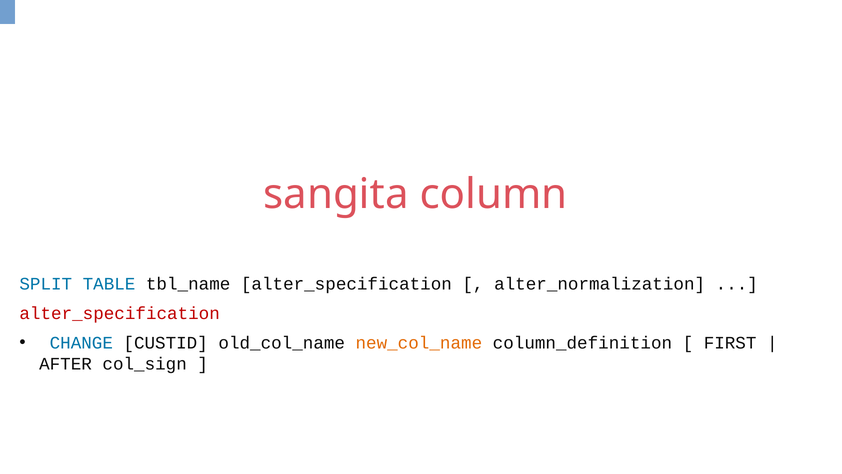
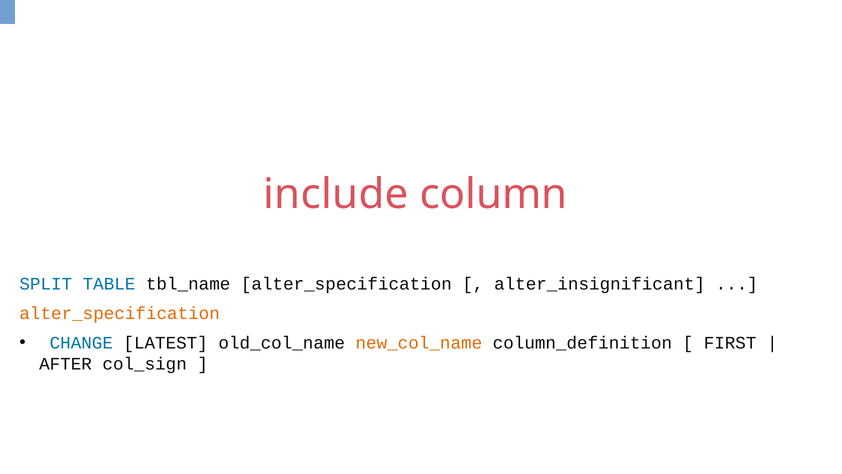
sangita: sangita -> include
alter_normalization: alter_normalization -> alter_insignificant
alter_specification at (120, 313) colour: red -> orange
CUSTID: CUSTID -> LATEST
